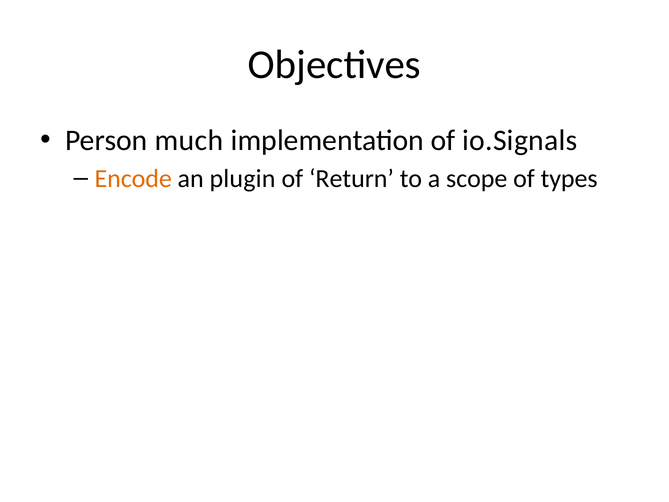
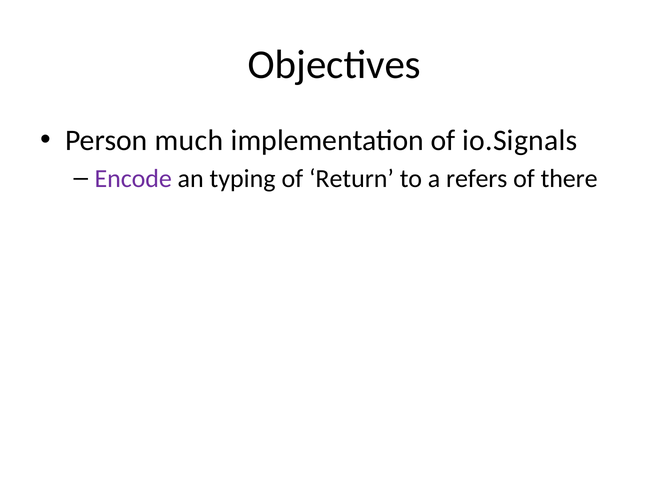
Encode colour: orange -> purple
plugin: plugin -> typing
scope: scope -> refers
types: types -> there
